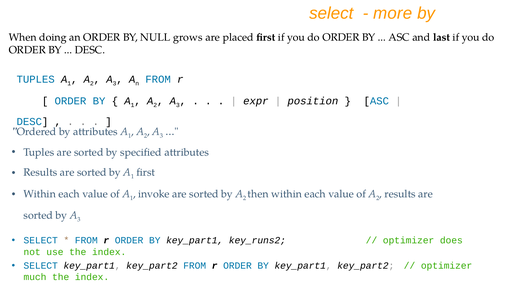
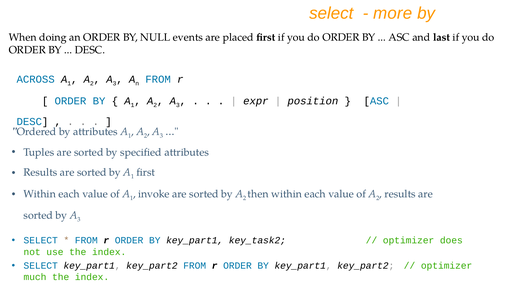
grows: grows -> events
TUPLES at (36, 80): TUPLES -> ACROSS
key_runs2: key_runs2 -> key_task2
